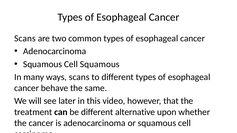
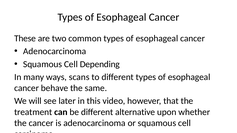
Scans at (25, 38): Scans -> These
Cell Squamous: Squamous -> Depending
